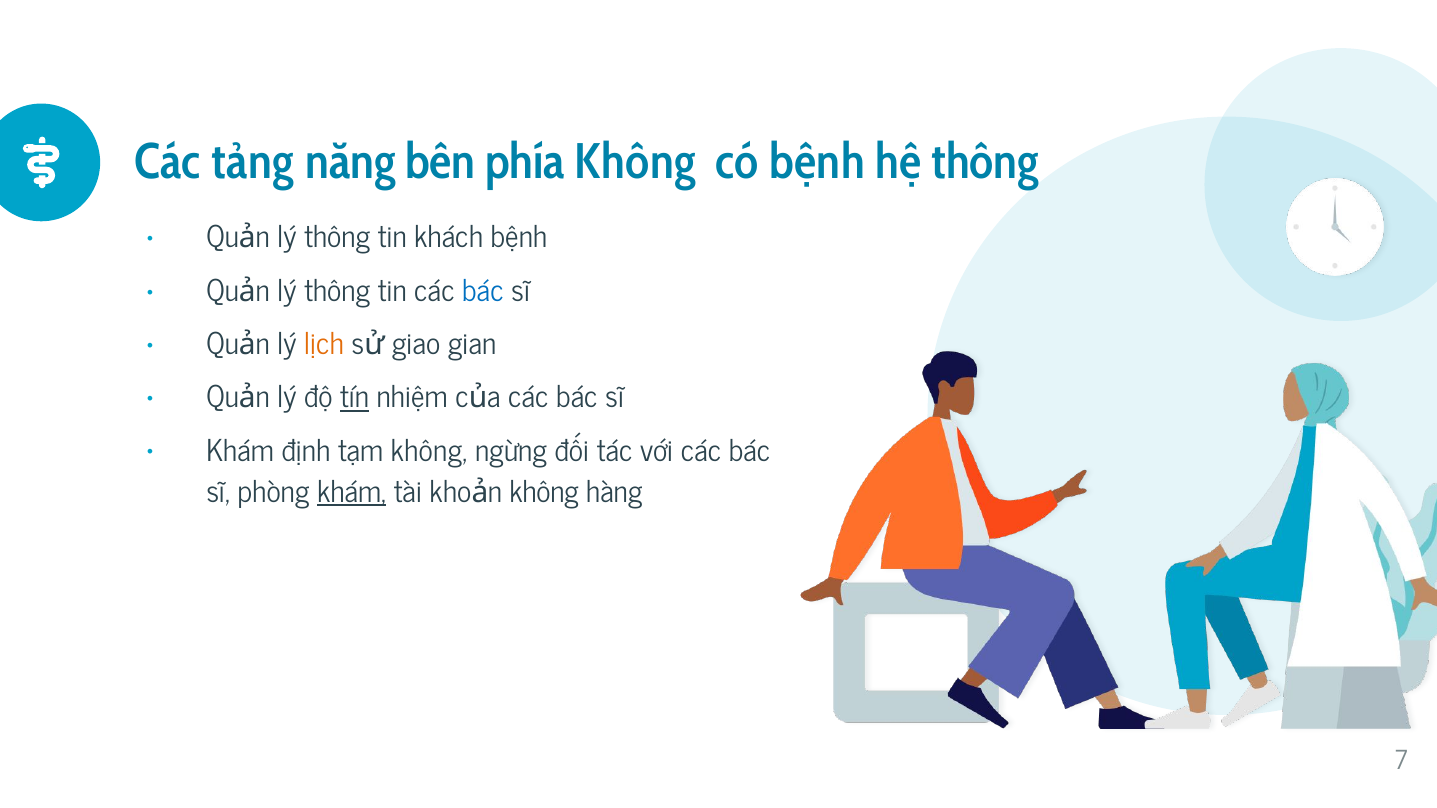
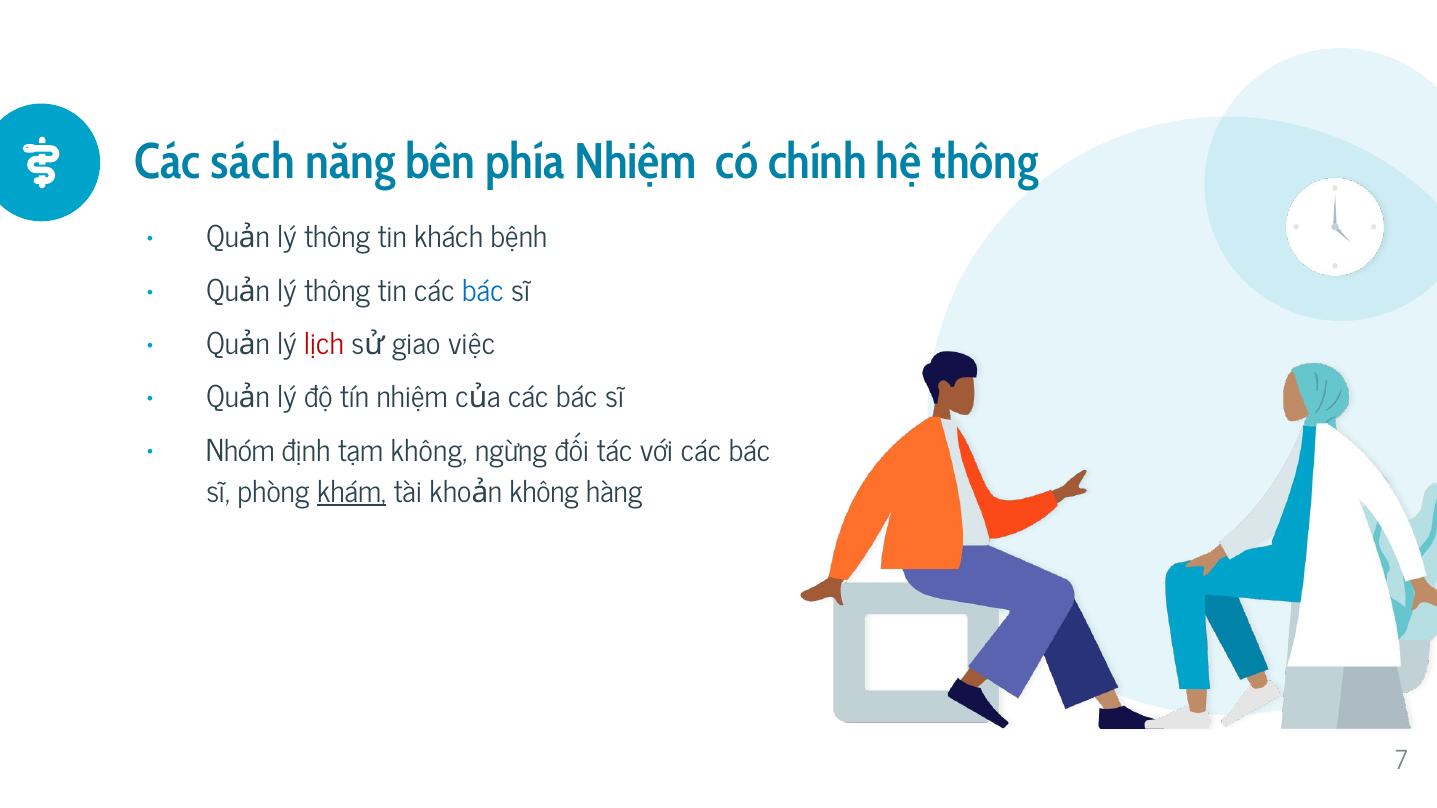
tảng: tảng -> sách
phía Không: Không -> Nhiệm
có bệnh: bệnh -> chính
lịch colour: orange -> red
gian: gian -> việc
tín underline: present -> none
Khám at (240, 451): Khám -> Nhóm
